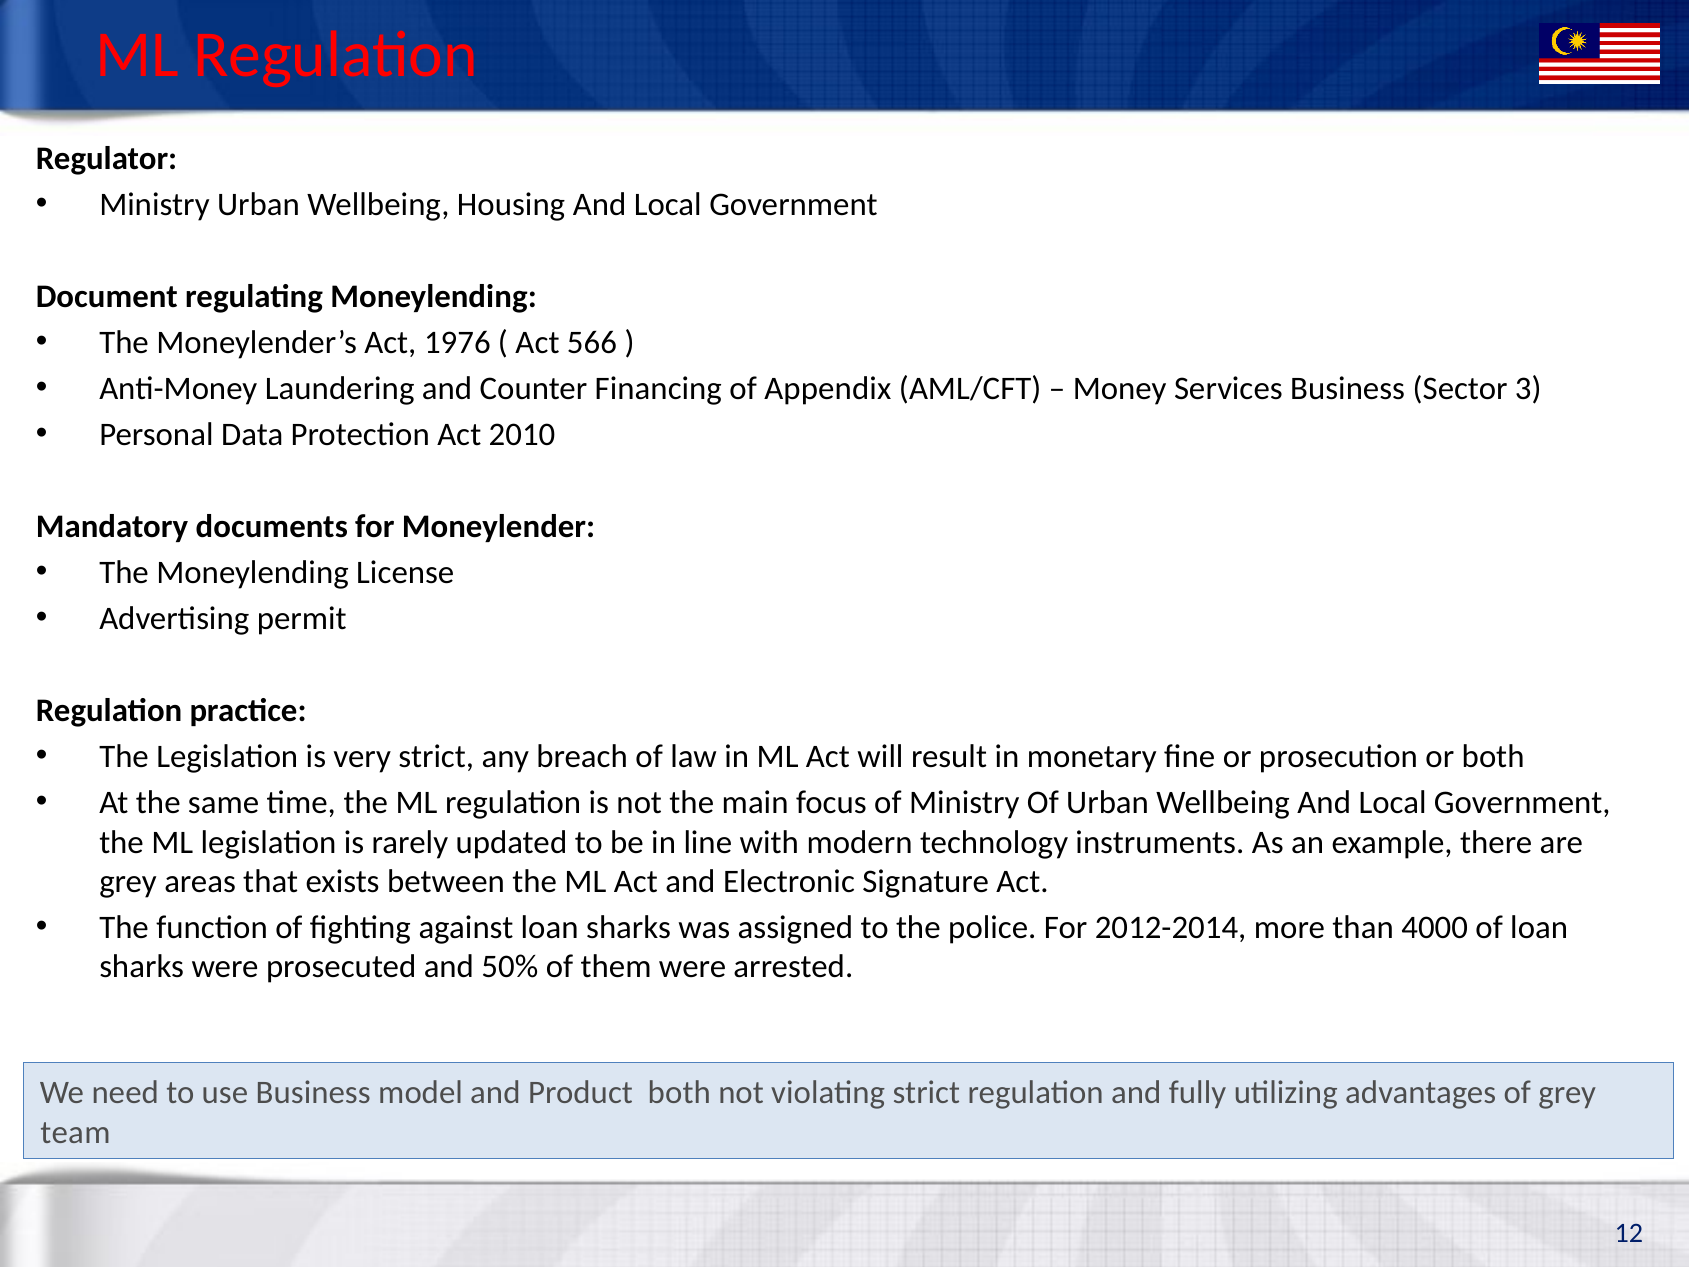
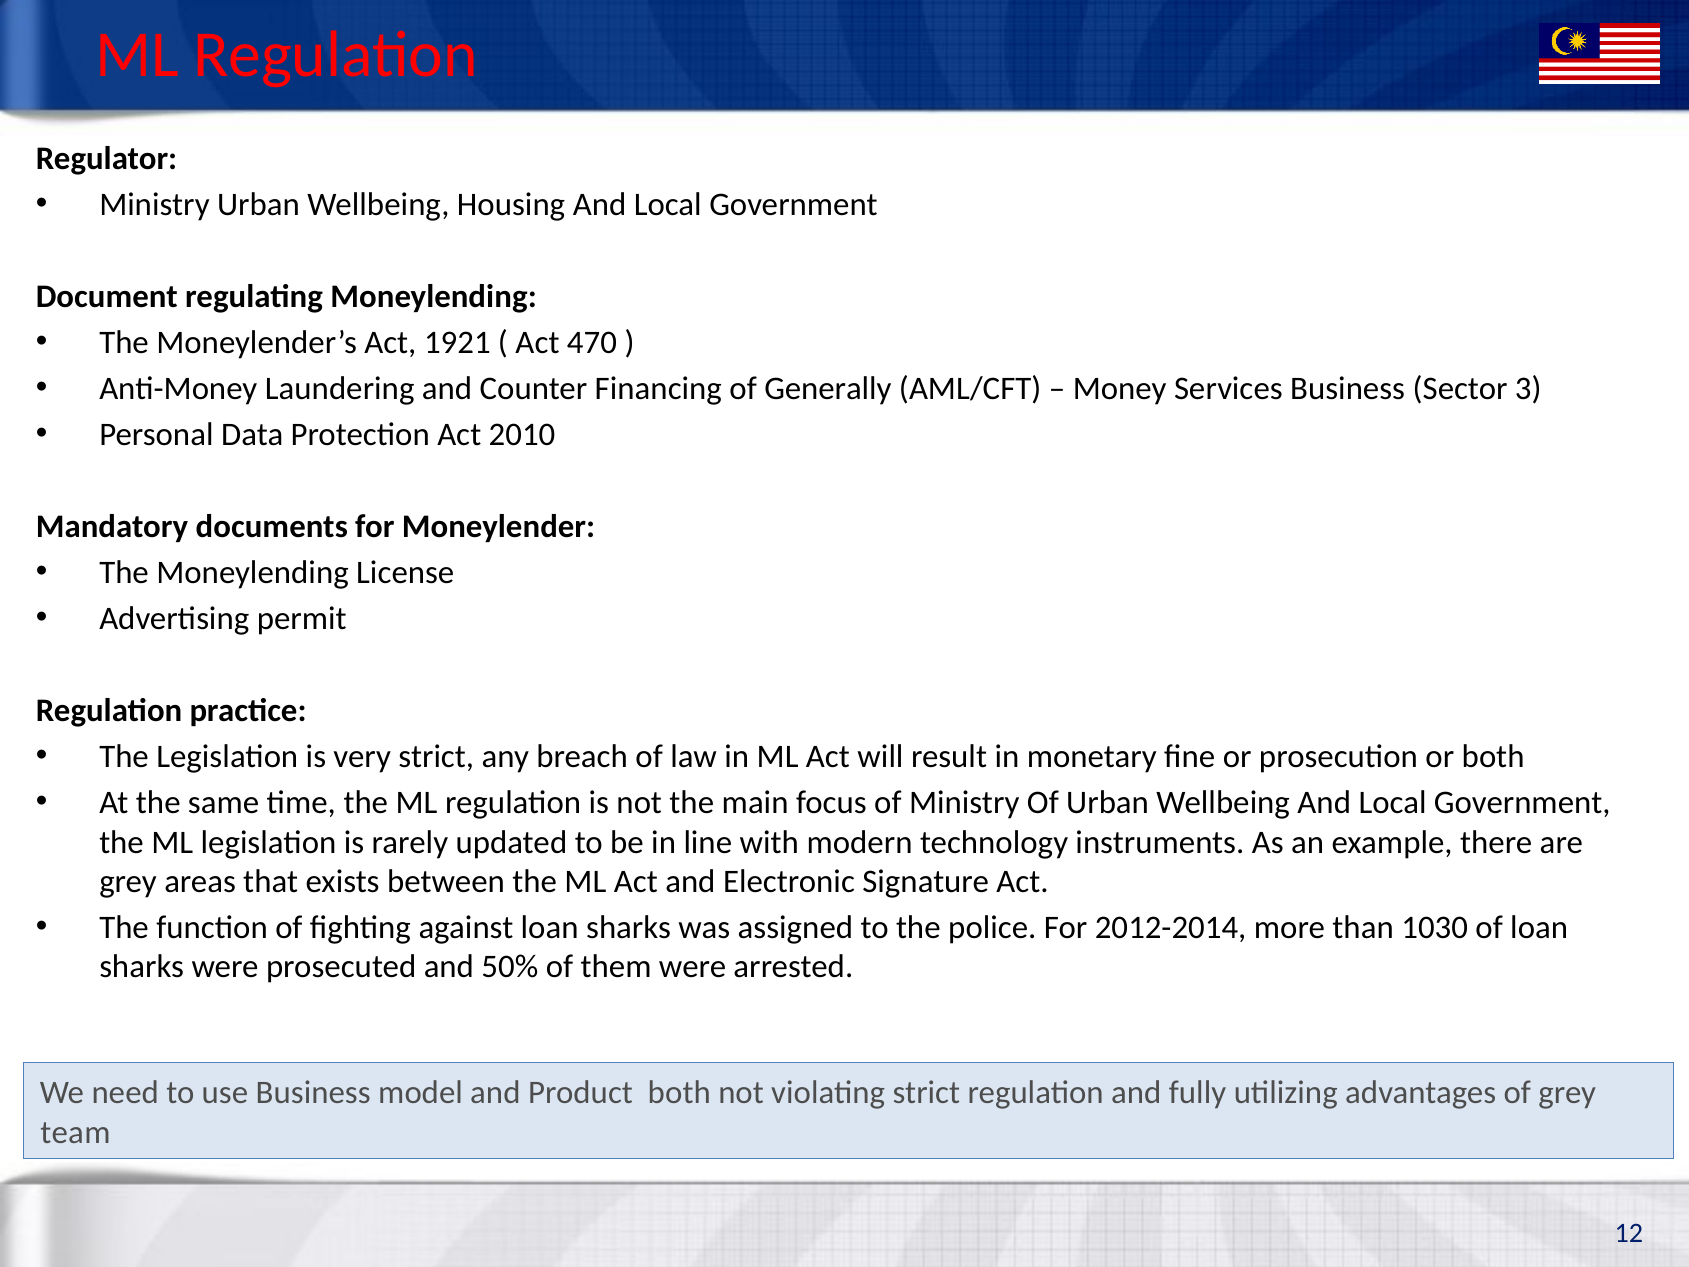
1976: 1976 -> 1921
566: 566 -> 470
Appendix: Appendix -> Generally
4000: 4000 -> 1030
